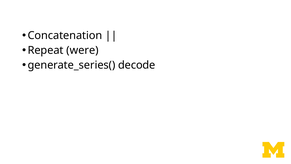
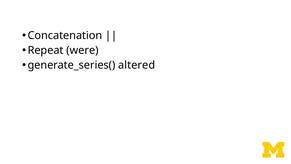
decode: decode -> altered
